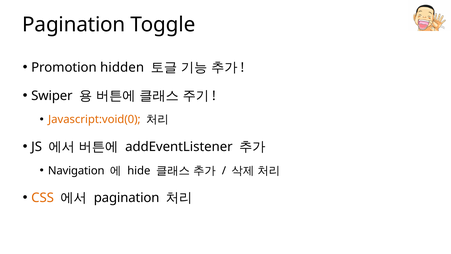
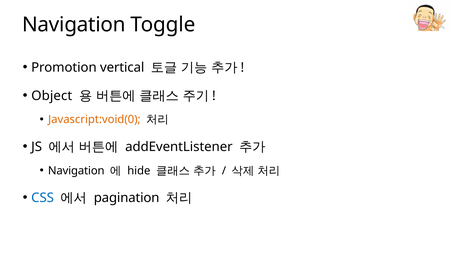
Pagination at (74, 24): Pagination -> Navigation
hidden: hidden -> vertical
Swiper: Swiper -> Object
CSS colour: orange -> blue
